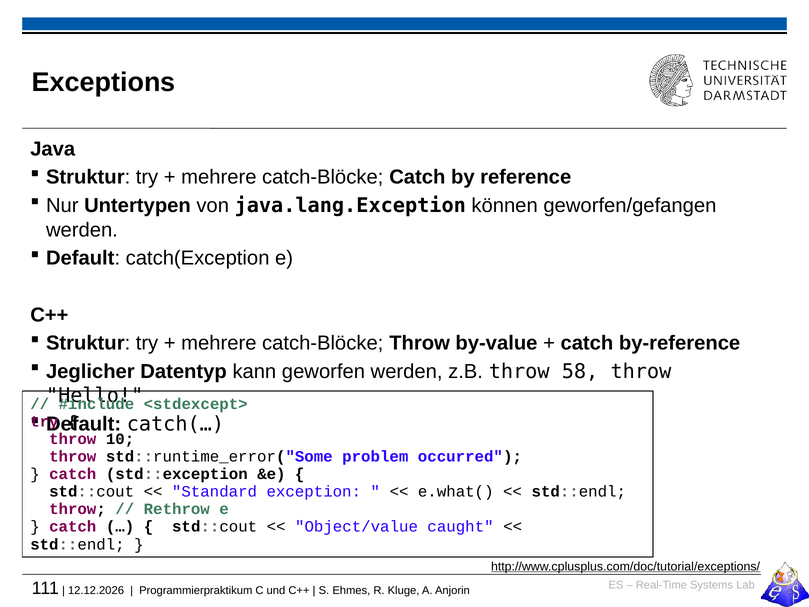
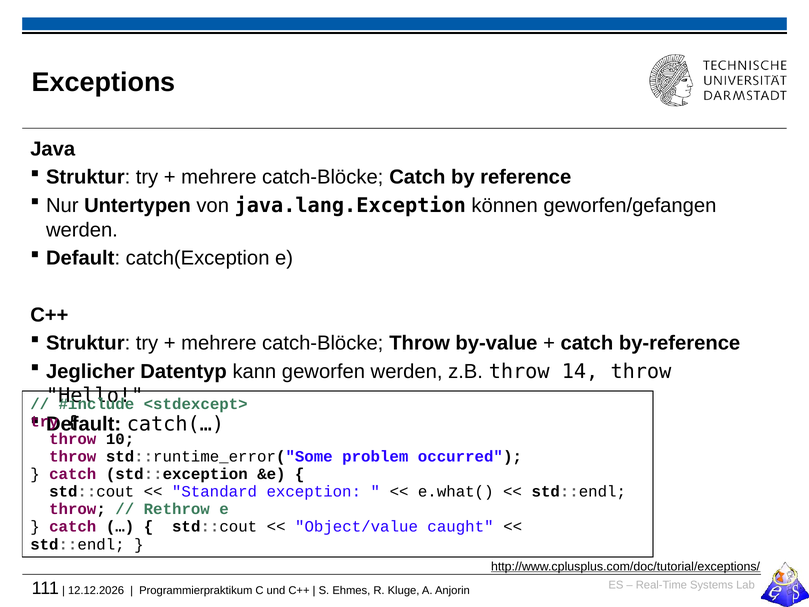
58: 58 -> 14
